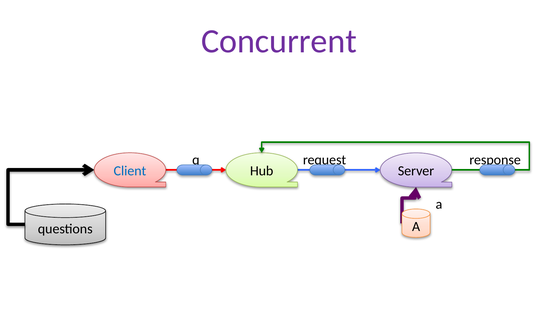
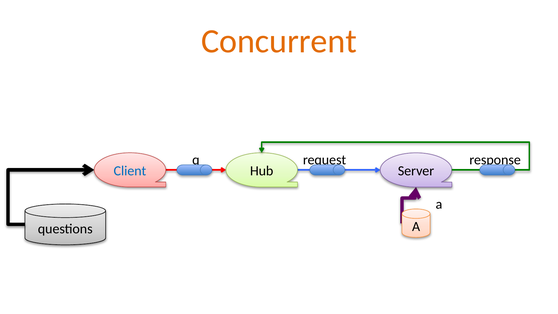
Concurrent colour: purple -> orange
